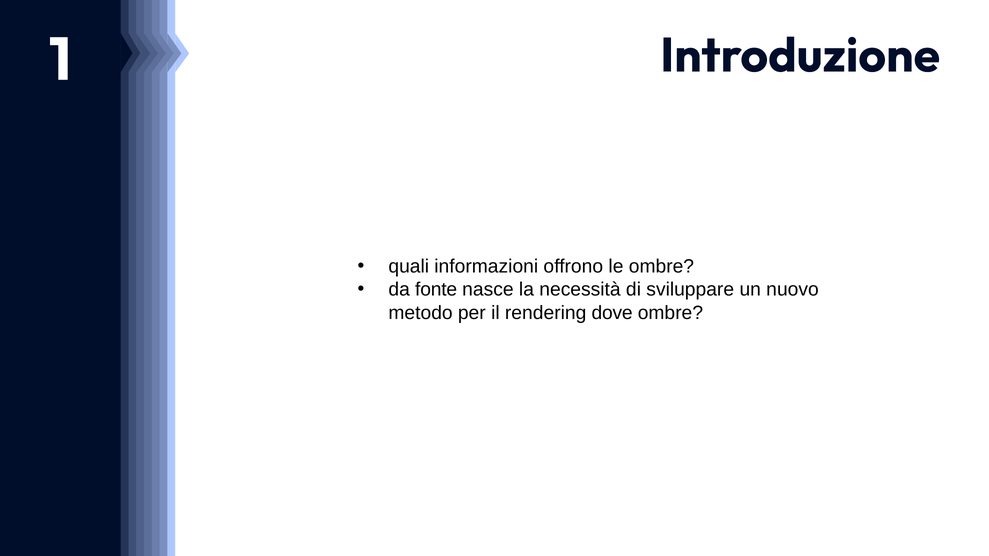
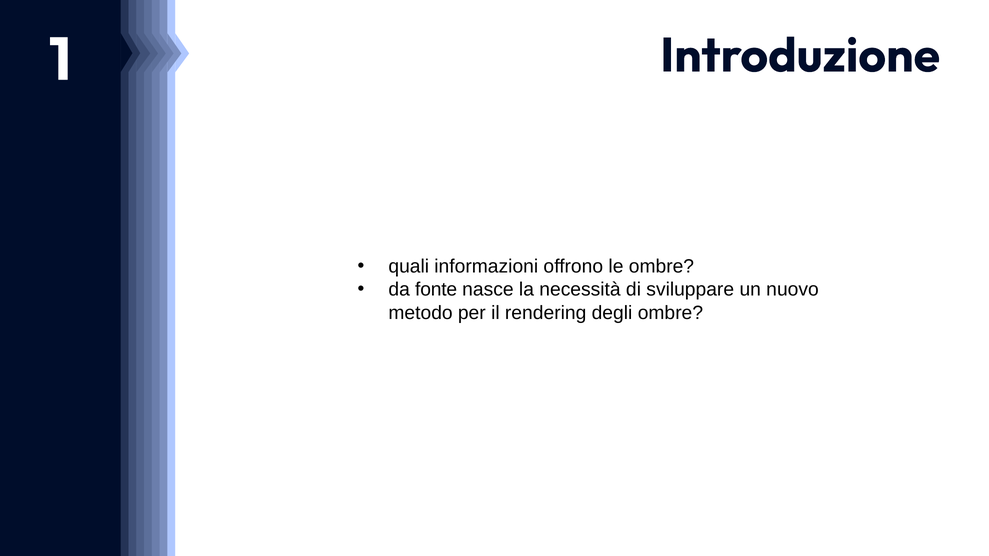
dove: dove -> degli
